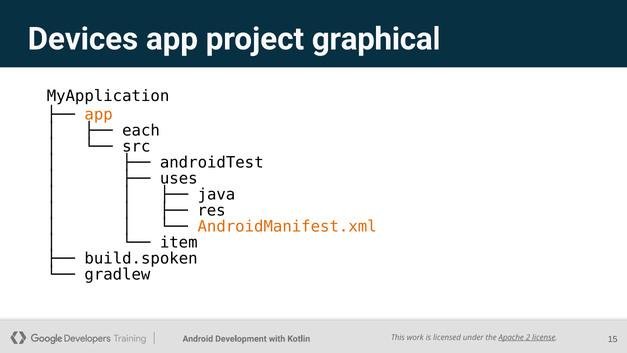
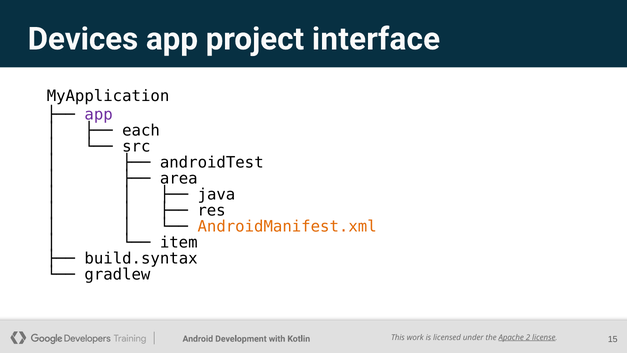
graphical: graphical -> interface
app at (99, 114) colour: orange -> purple
uses: uses -> area
build.spoken: build.spoken -> build.syntax
